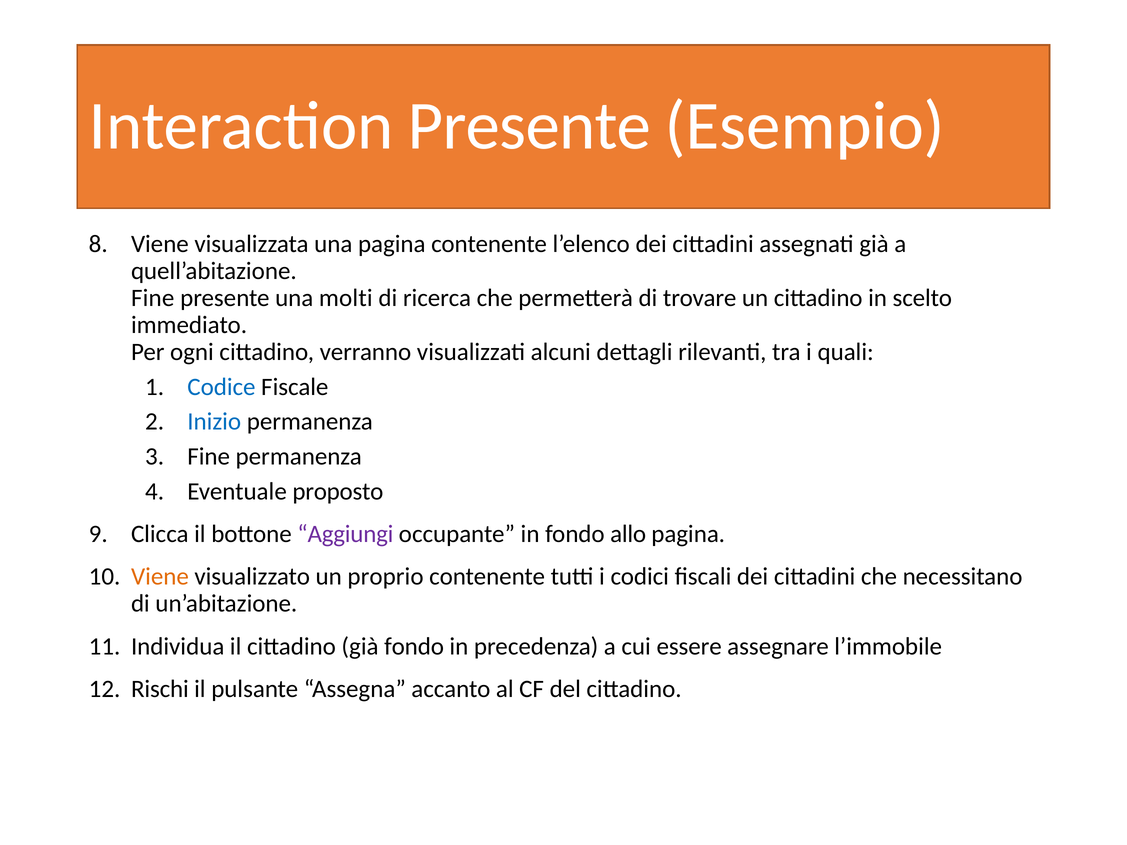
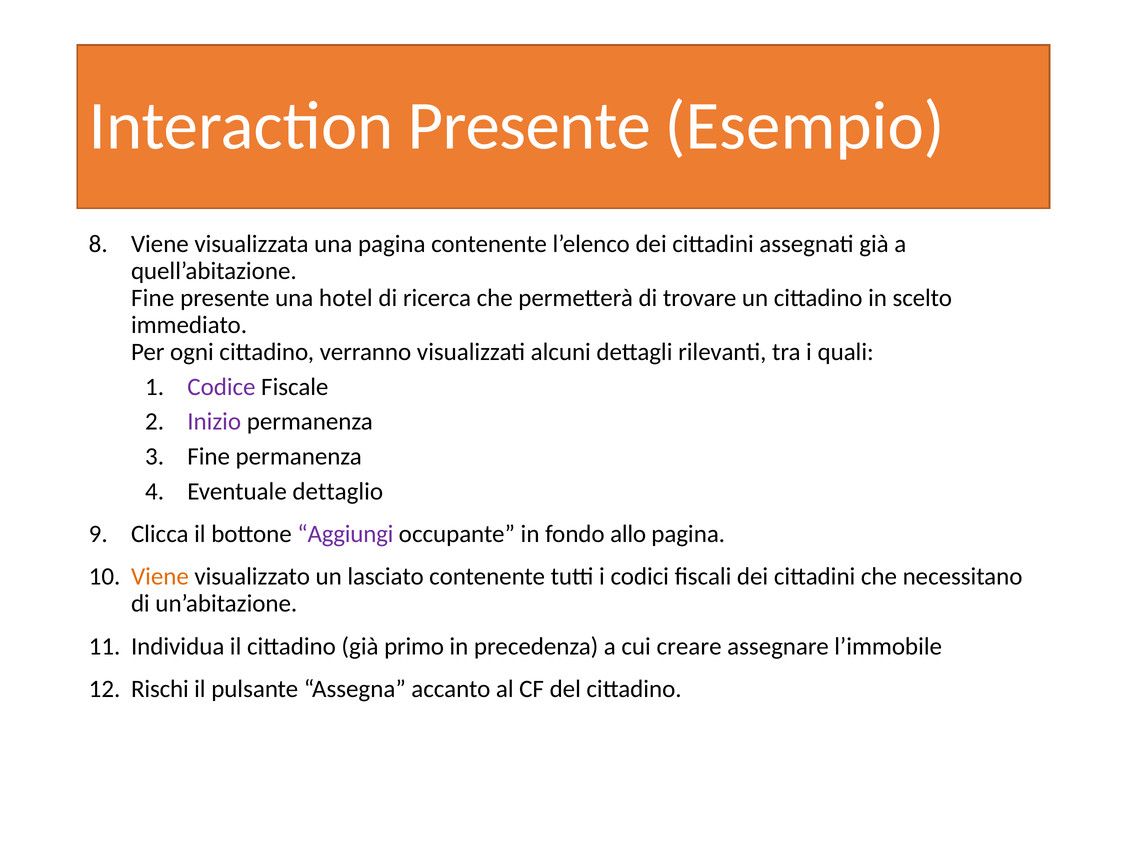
molti: molti -> hotel
Codice colour: blue -> purple
Inizio colour: blue -> purple
proposto: proposto -> dettaglio
proprio: proprio -> lasciato
già fondo: fondo -> primo
essere: essere -> creare
